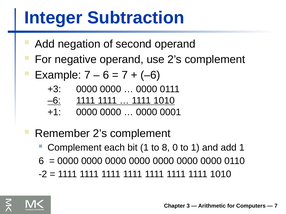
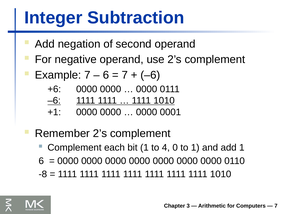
+3: +3 -> +6
8: 8 -> 4
-2: -2 -> -8
